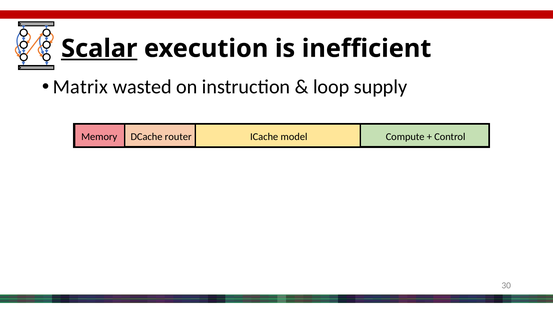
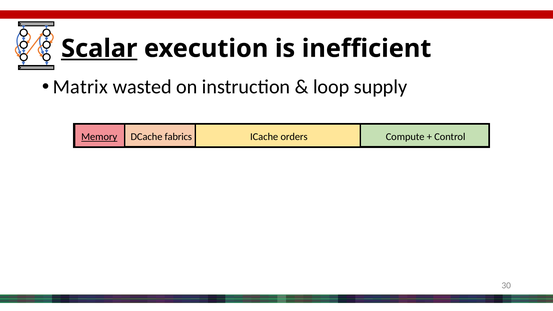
Memory underline: none -> present
router: router -> fabrics
model: model -> orders
